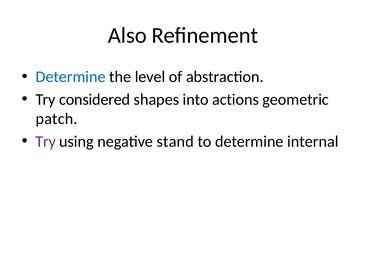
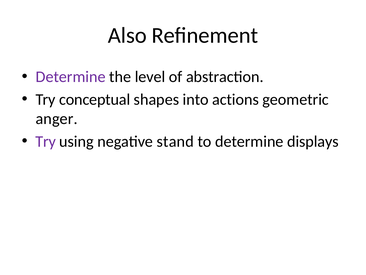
Determine at (71, 77) colour: blue -> purple
considered: considered -> conceptual
patch: patch -> anger
internal: internal -> displays
